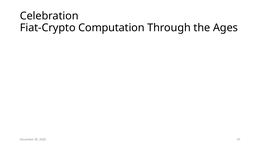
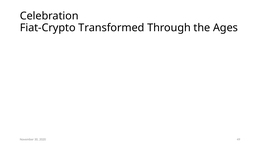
Computation: Computation -> Transformed
